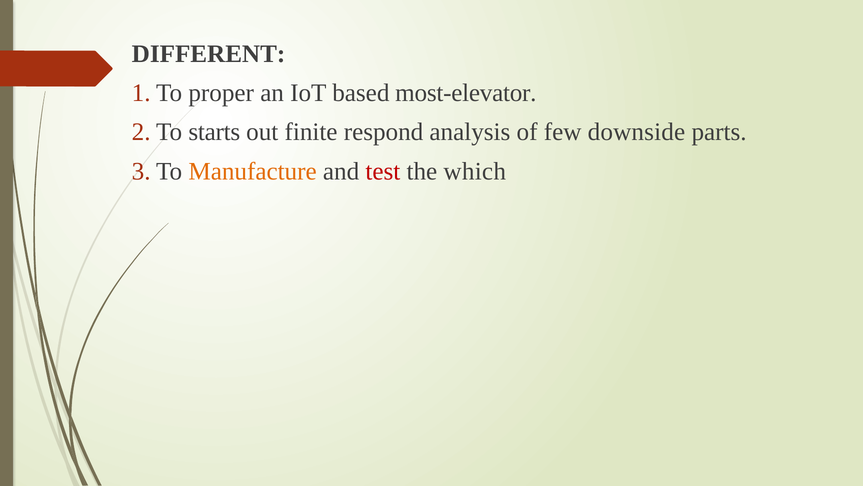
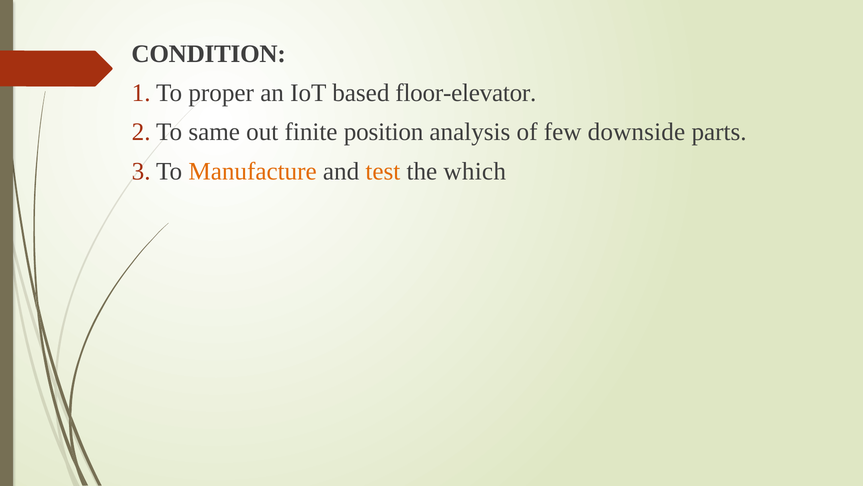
DIFFERENT: DIFFERENT -> CONDITION
most-elevator: most-elevator -> floor-elevator
starts: starts -> same
respond: respond -> position
test colour: red -> orange
